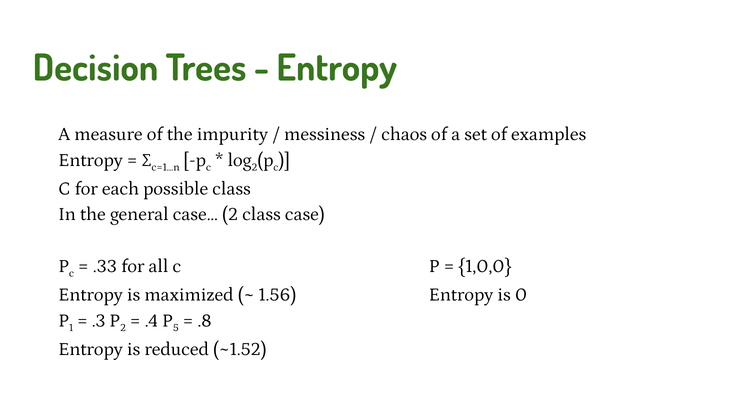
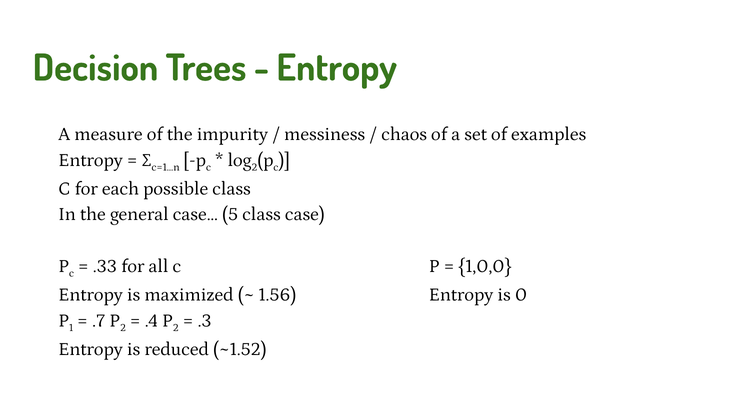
case… 2: 2 -> 5
.3: .3 -> .7
.4 P 5: 5 -> 2
.8: .8 -> .3
